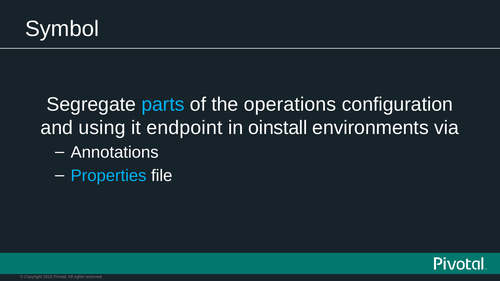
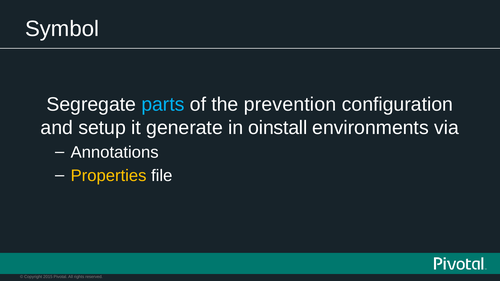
operations: operations -> prevention
using: using -> setup
endpoint: endpoint -> generate
Properties colour: light blue -> yellow
